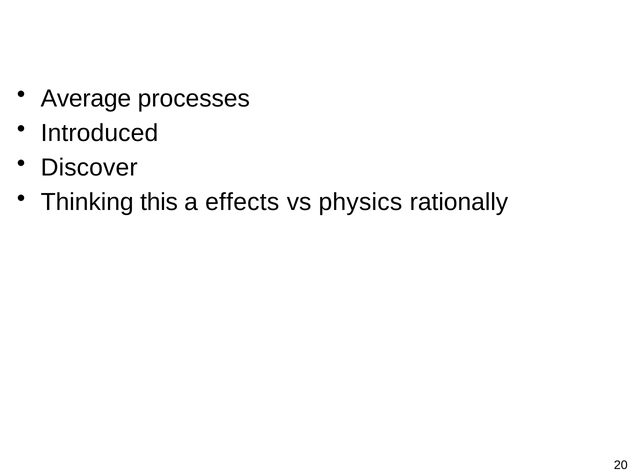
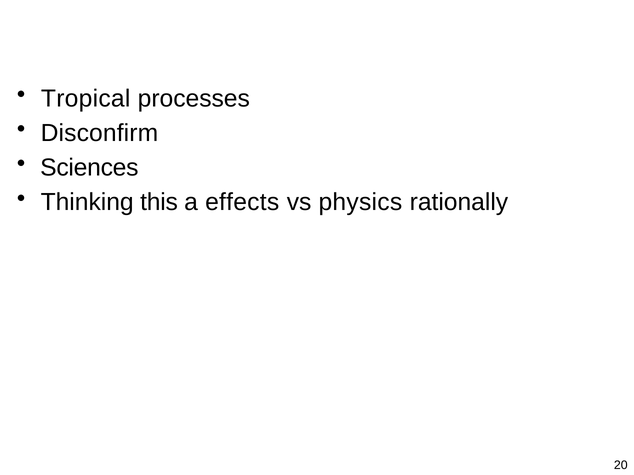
Average: Average -> Tropical
Introduced: Introduced -> Disconfirm
Discover: Discover -> Sciences
